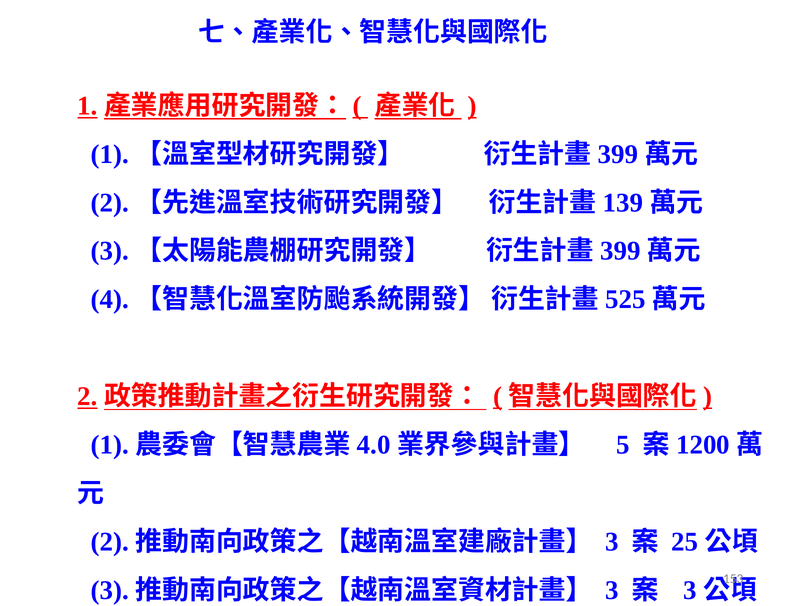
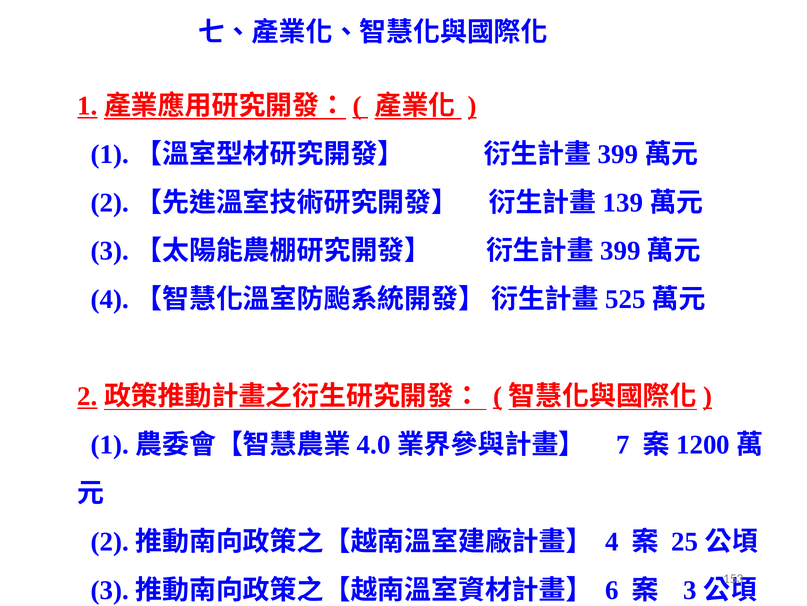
5: 5 -> 7
3 at (612, 541): 3 -> 4
3 at (612, 590): 3 -> 6
